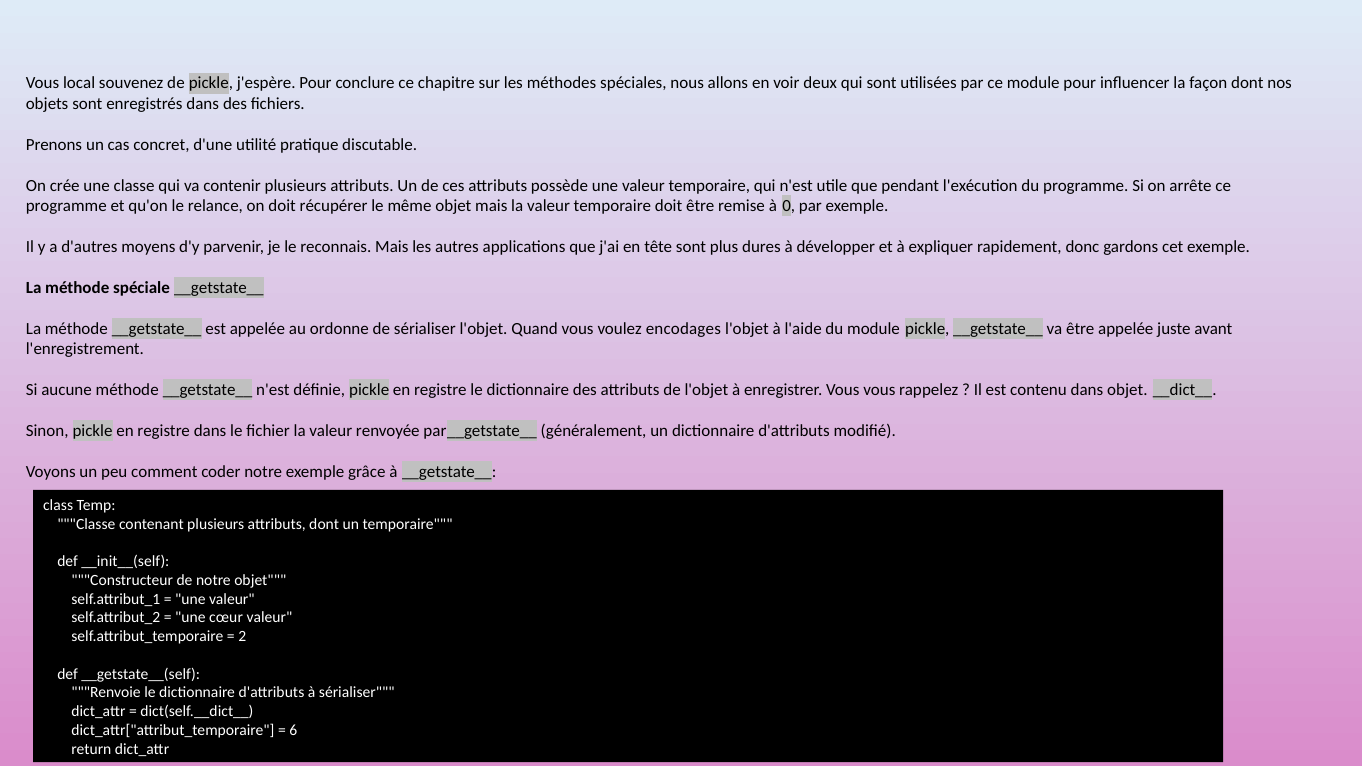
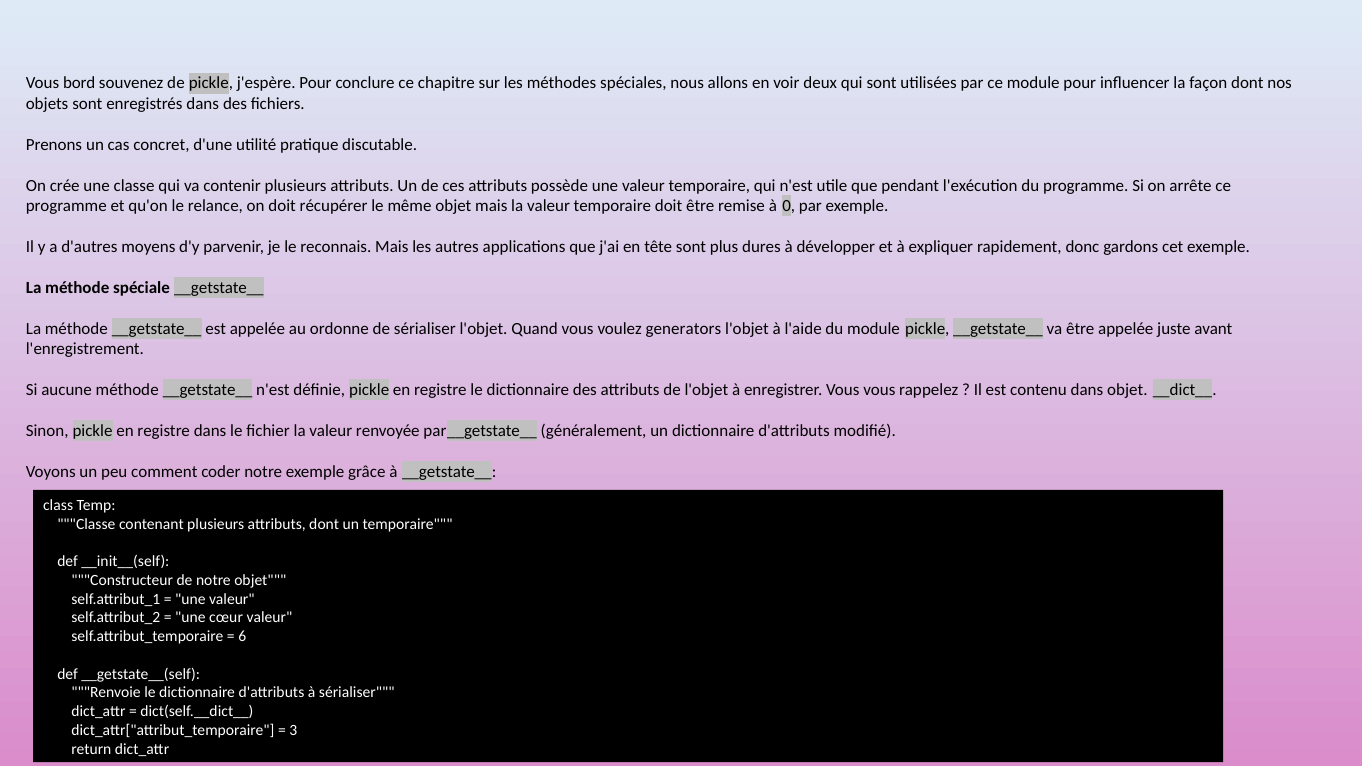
local: local -> bord
encodages: encodages -> generators
2: 2 -> 6
6: 6 -> 3
